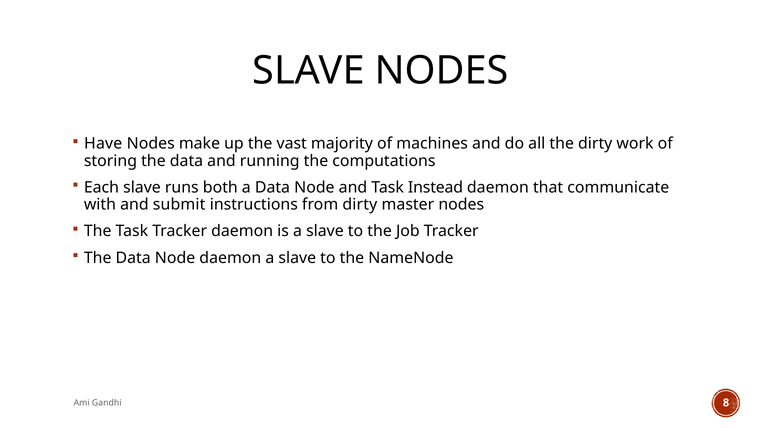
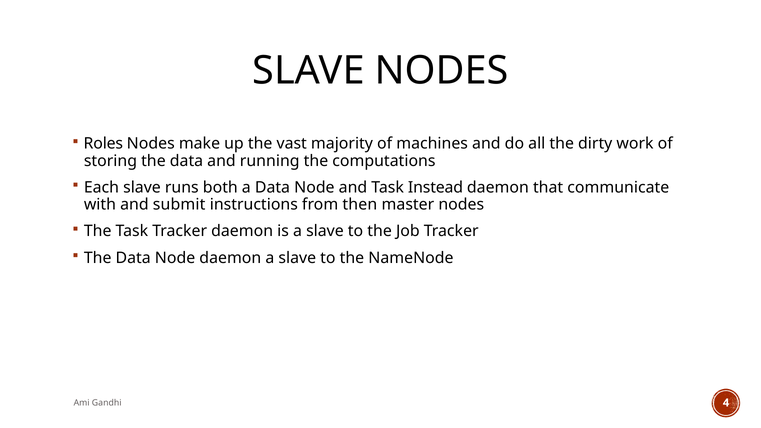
Have: Have -> Roles
from dirty: dirty -> then
8: 8 -> 4
